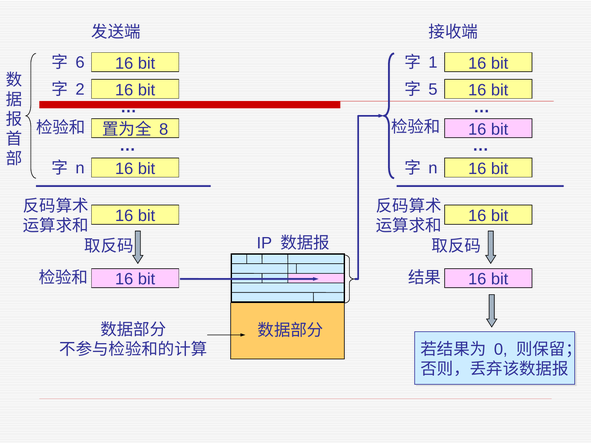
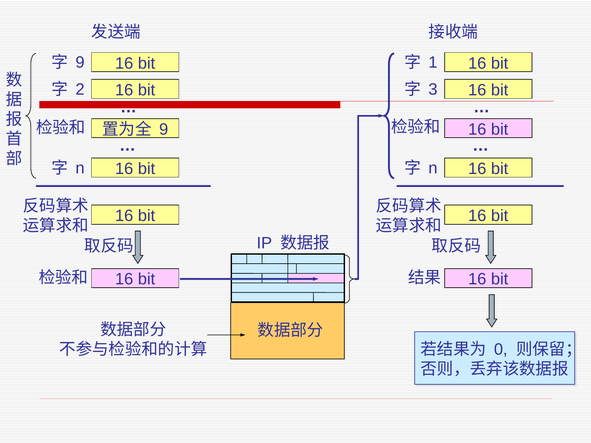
6 at (80, 63): 6 -> 9
5: 5 -> 3
8 at (164, 129): 8 -> 9
